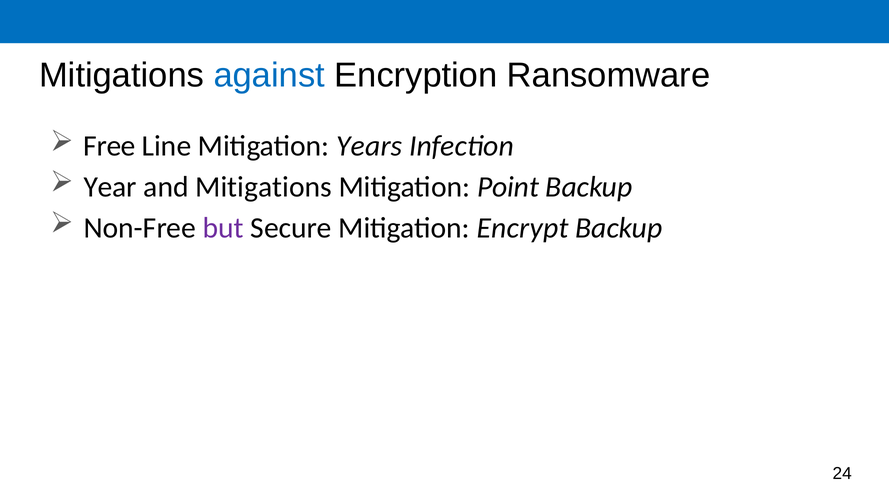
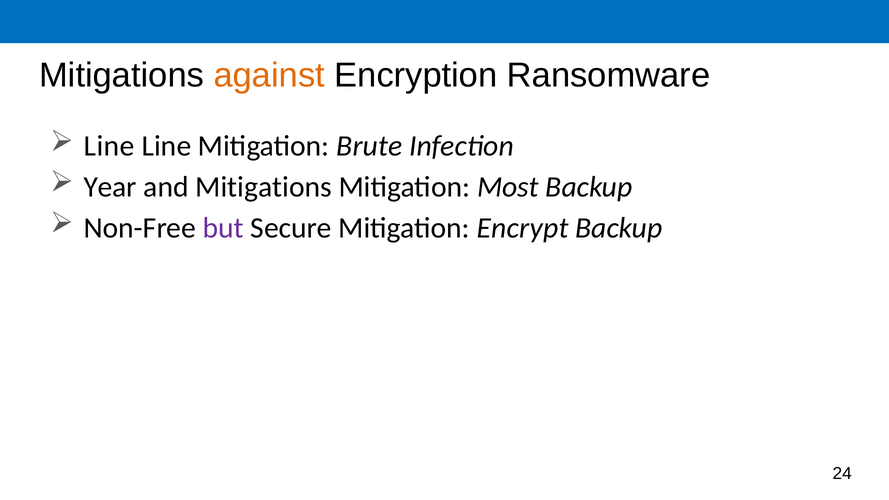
against colour: blue -> orange
Free at (109, 146): Free -> Line
Years: Years -> Brute
Point: Point -> Most
